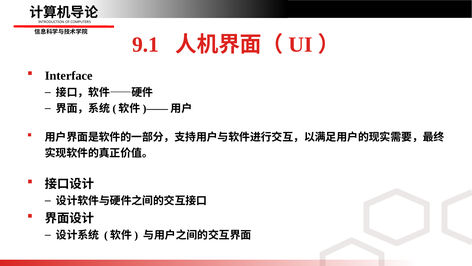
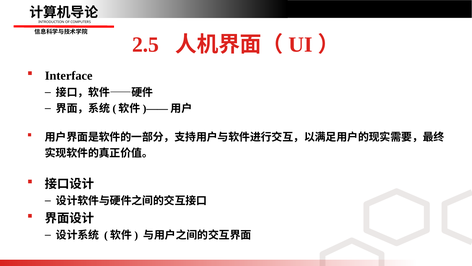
9.1: 9.1 -> 2.5
